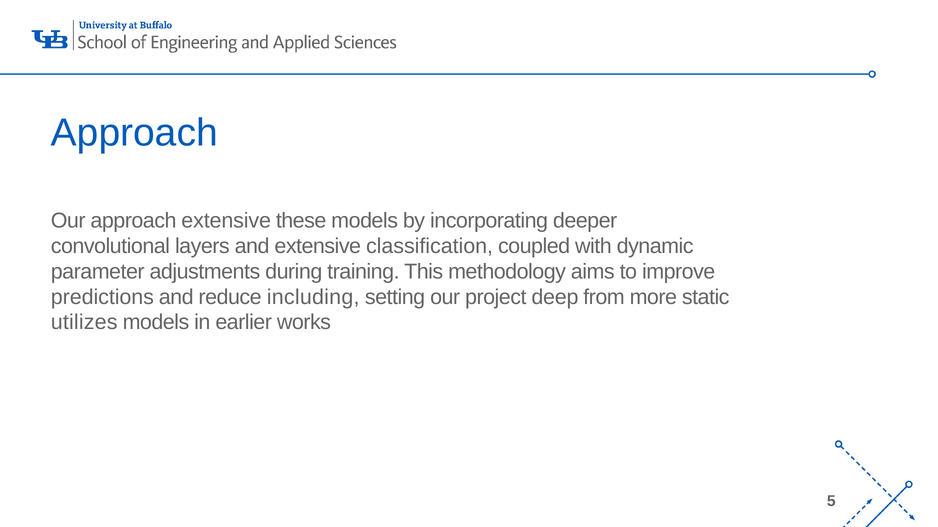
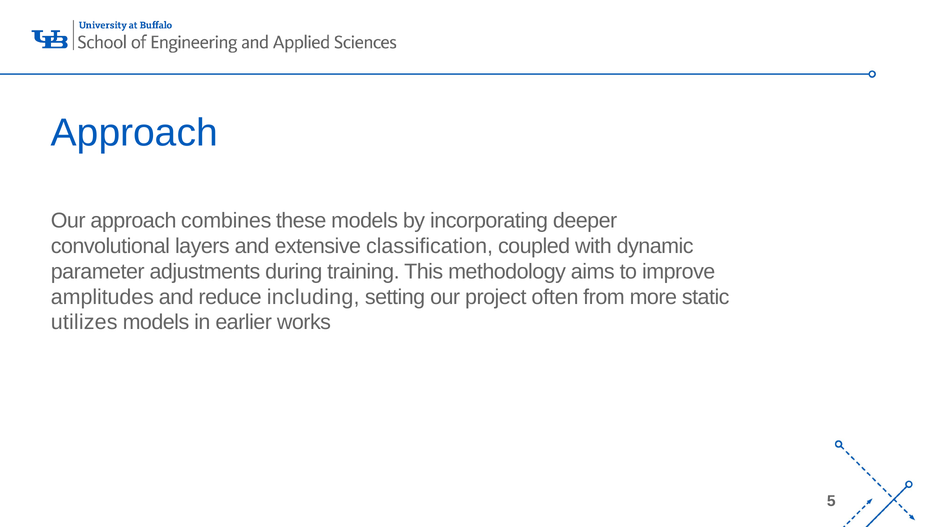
approach extensive: extensive -> combines
predictions: predictions -> amplitudes
deep: deep -> often
